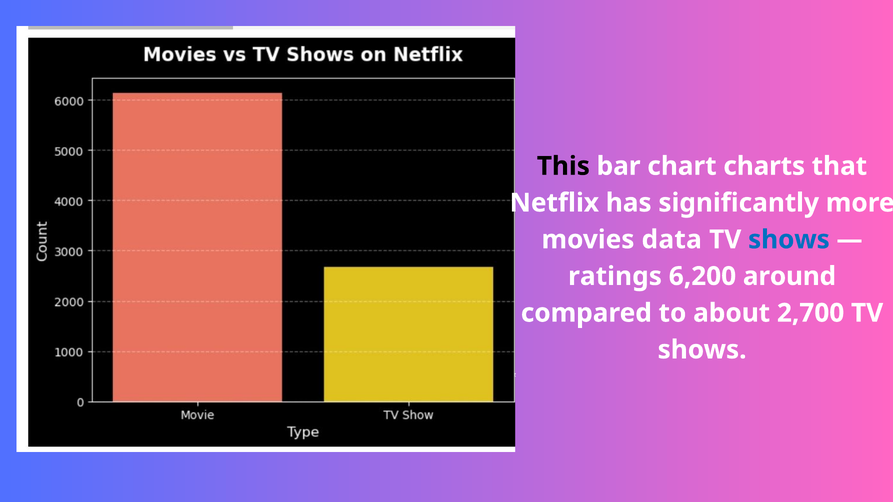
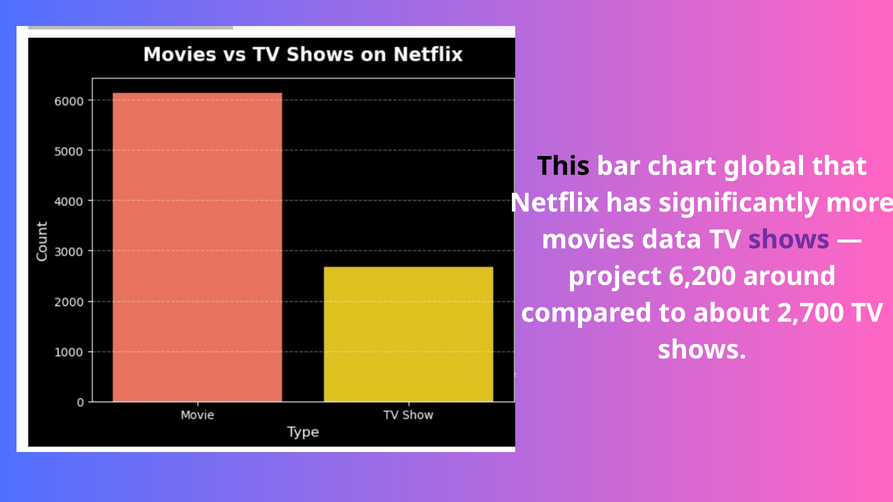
charts: charts -> global
shows at (789, 240) colour: blue -> purple
ratings: ratings -> project
